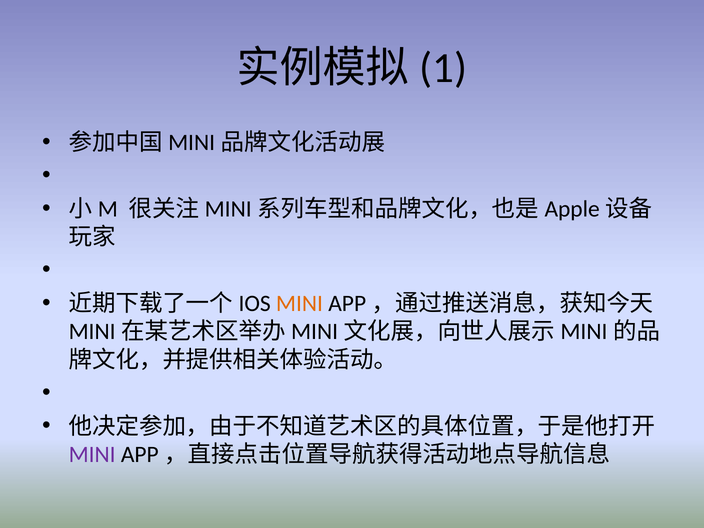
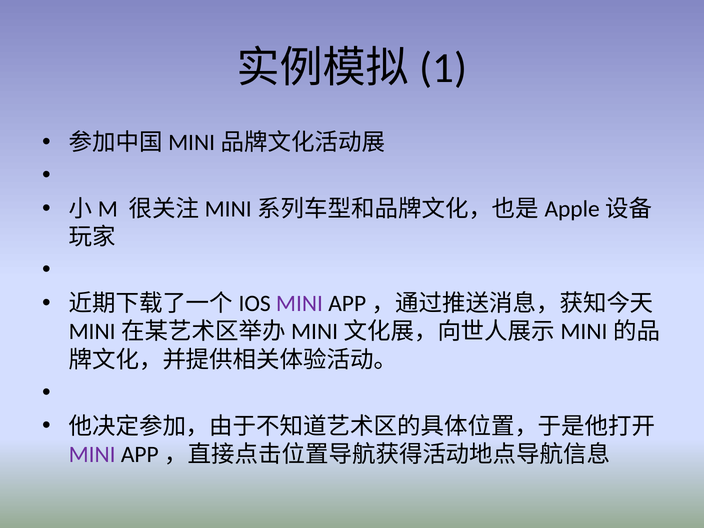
MINI at (299, 304) colour: orange -> purple
